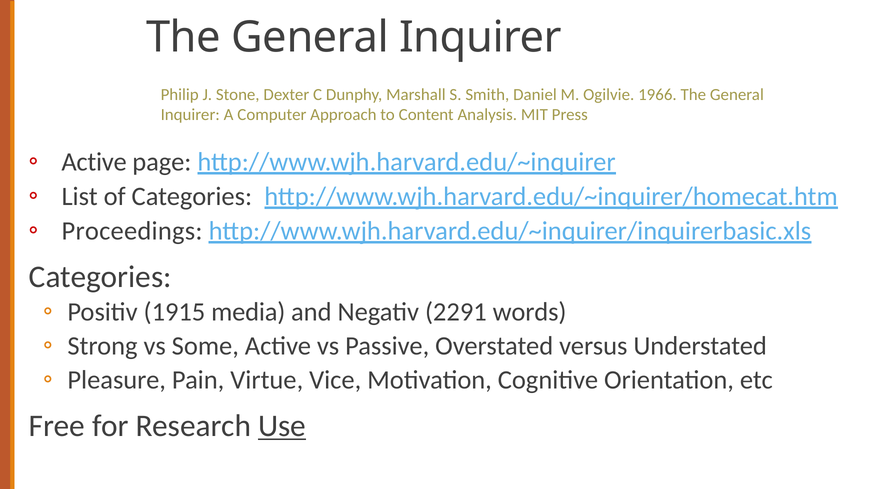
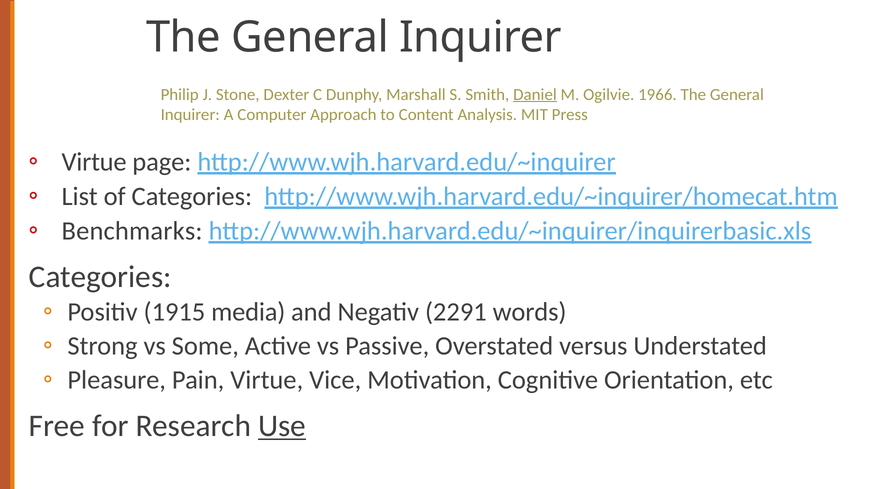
Daniel underline: none -> present
Active at (94, 162): Active -> Virtue
Proceedings: Proceedings -> Benchmarks
